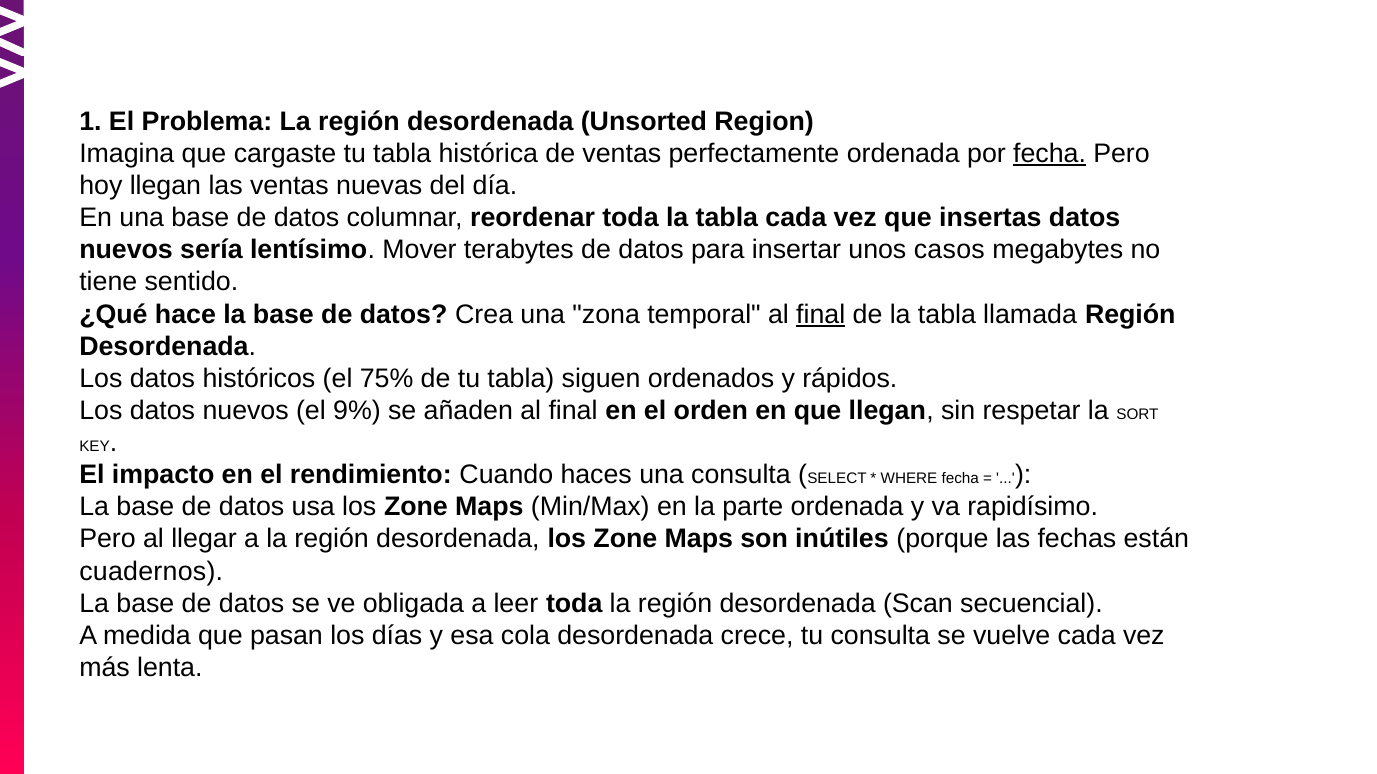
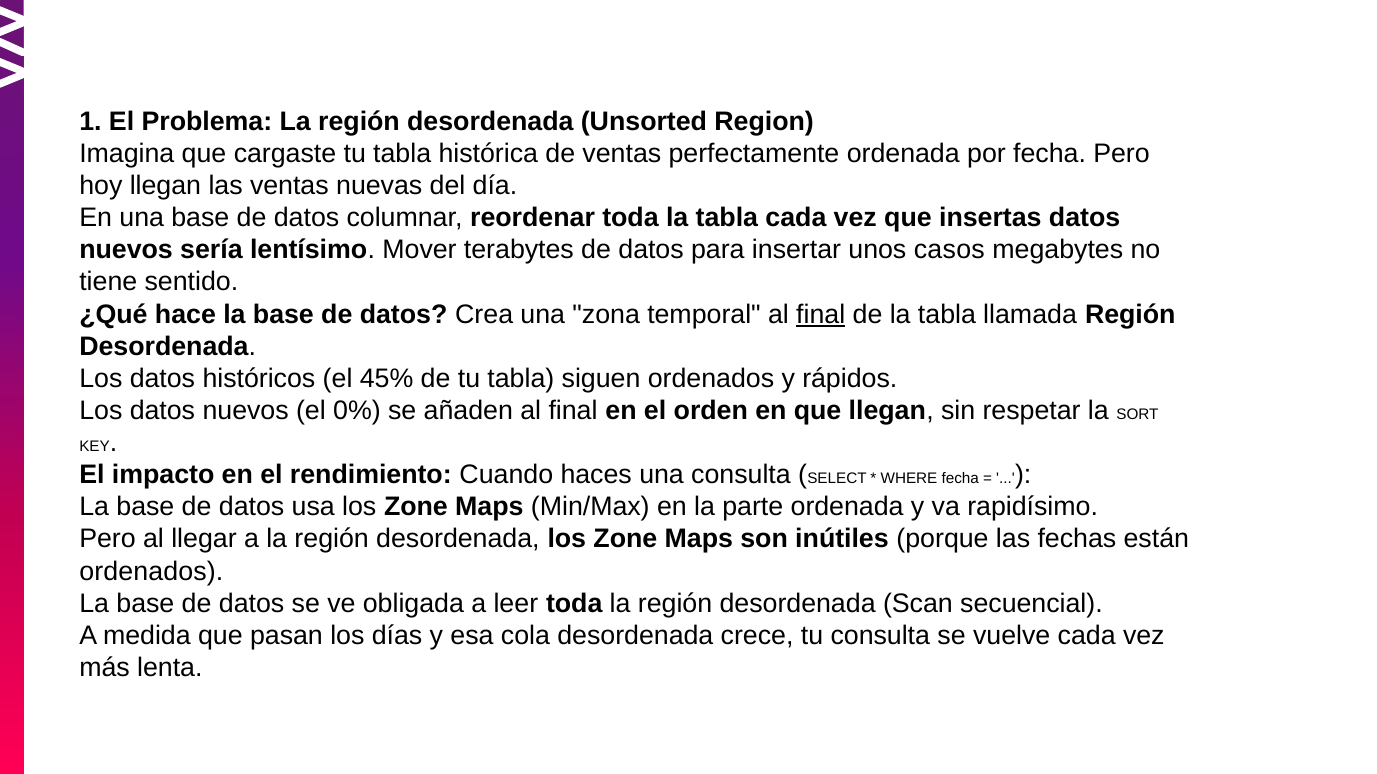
fecha at (1050, 154) underline: present -> none
75%: 75% -> 45%
9%: 9% -> 0%
cuadernos at (151, 572): cuadernos -> ordenados
